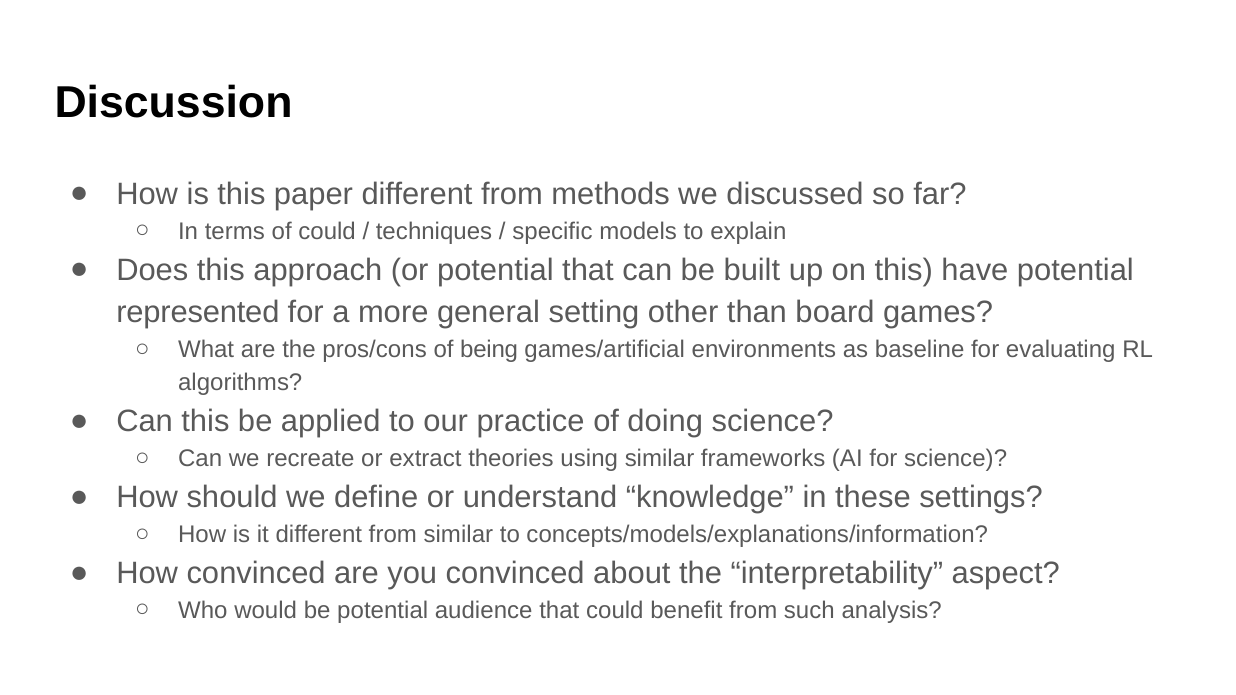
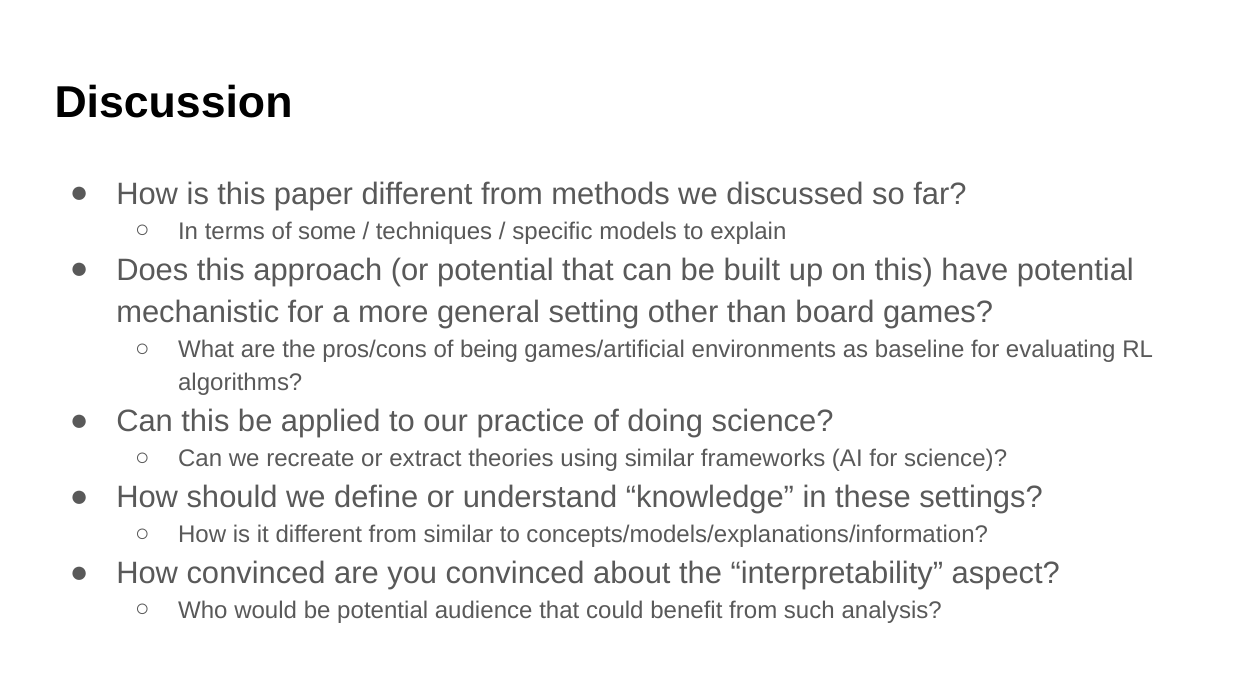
of could: could -> some
represented: represented -> mechanistic
